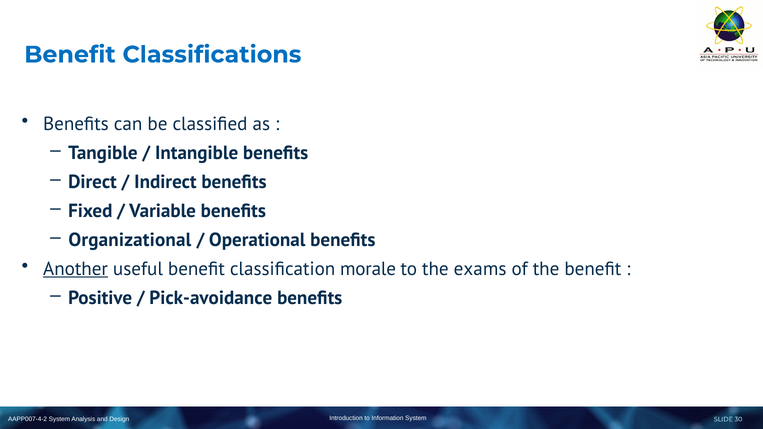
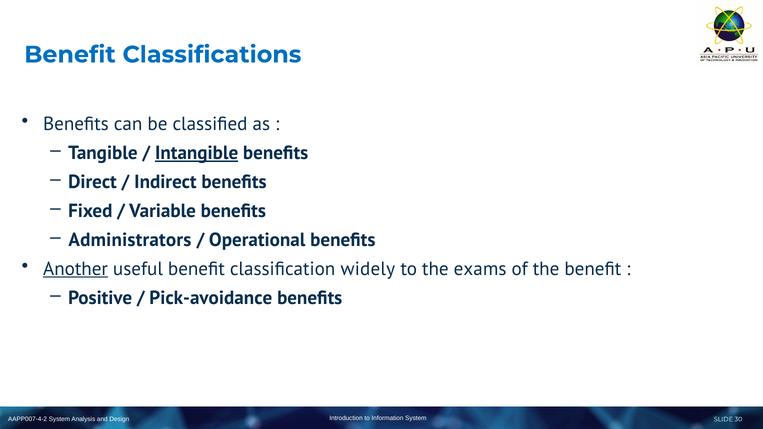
Intangible underline: none -> present
Organizational: Organizational -> Administrators
morale: morale -> widely
